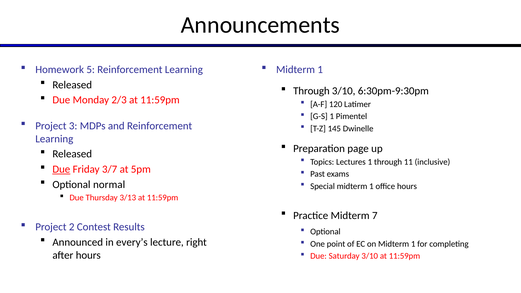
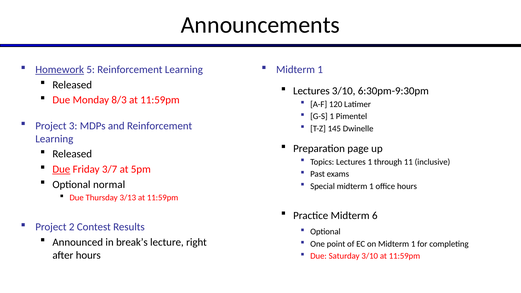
Homework underline: none -> present
Through at (311, 91): Through -> Lectures
2/3: 2/3 -> 8/3
7: 7 -> 6
every’s: every’s -> break’s
